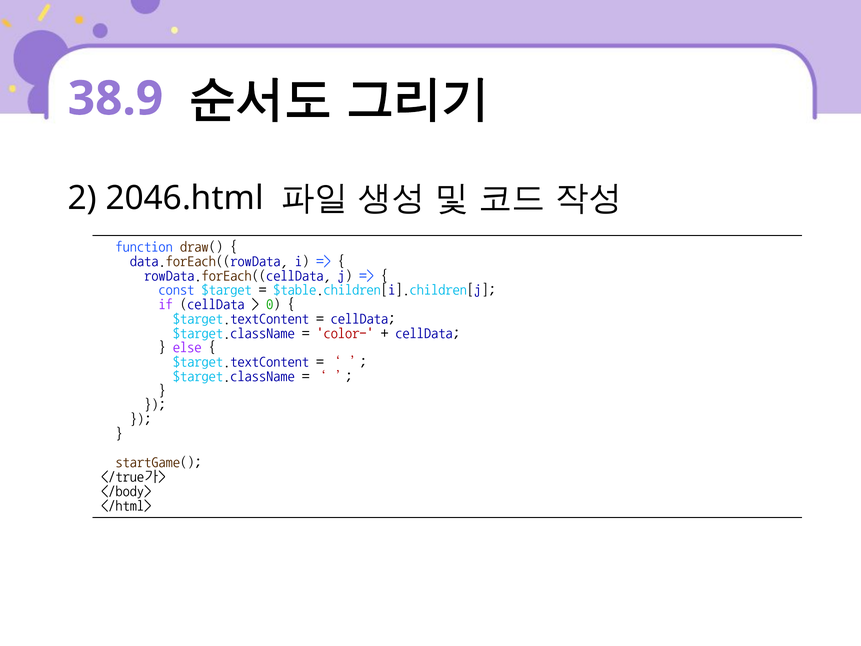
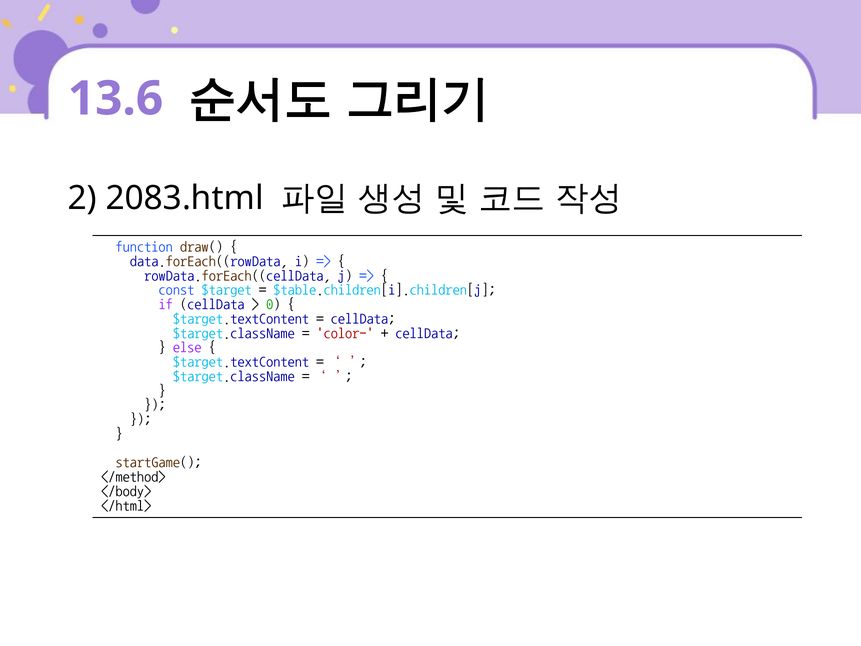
38.9: 38.9 -> 13.6
2046.html: 2046.html -> 2083.html
</true가>: </true가> -> </method>
